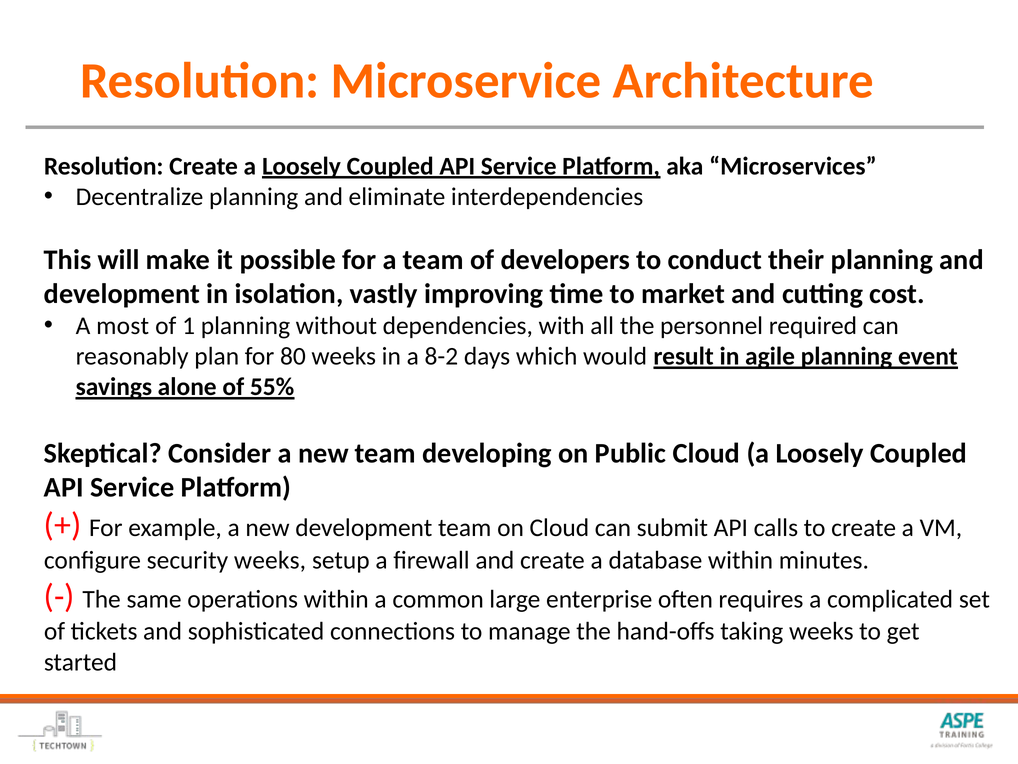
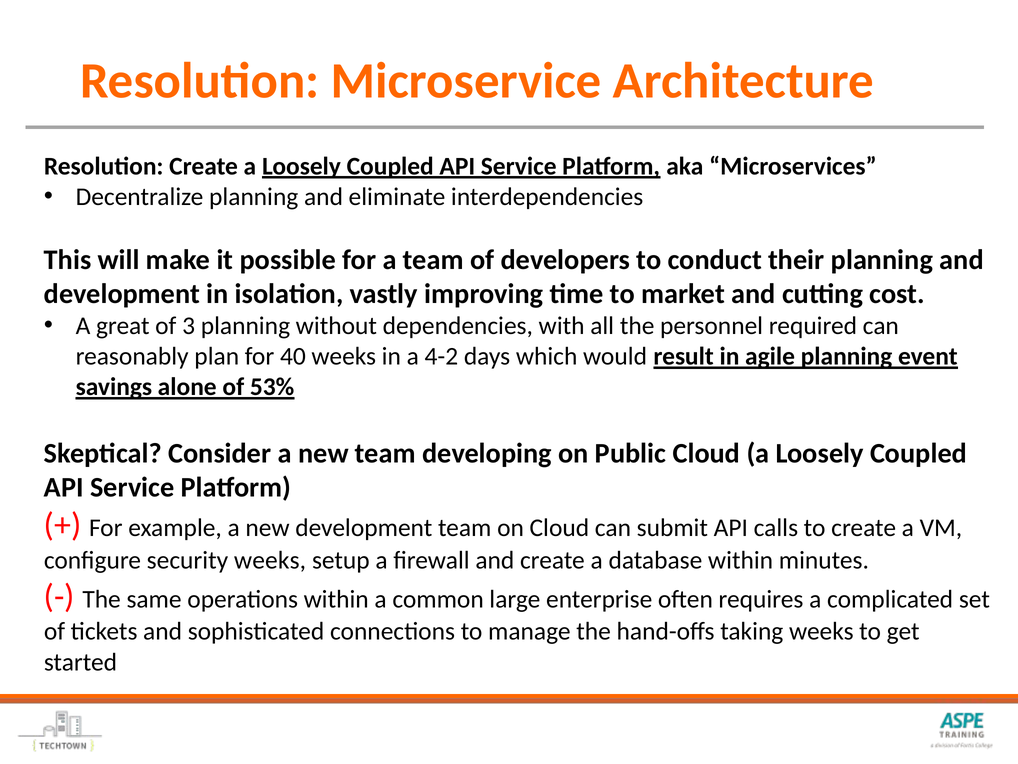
most: most -> great
1: 1 -> 3
80: 80 -> 40
8-2: 8-2 -> 4-2
55%: 55% -> 53%
